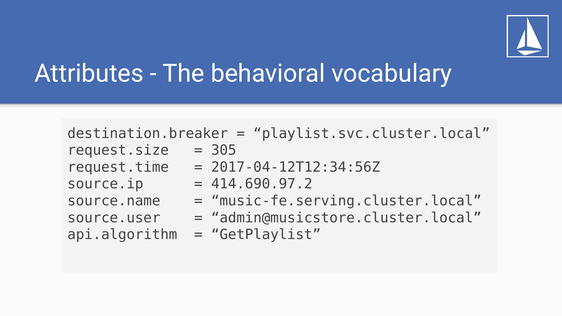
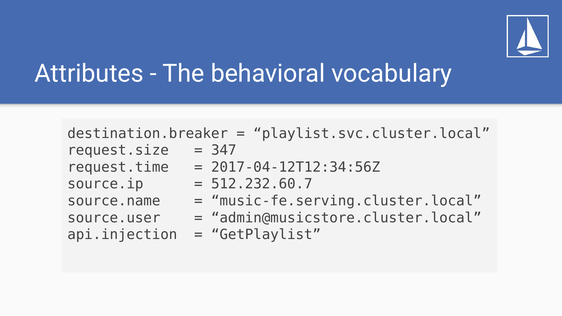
305: 305 -> 347
414.690.97.2: 414.690.97.2 -> 512.232.60.7
api.algorithm: api.algorithm -> api.injection
